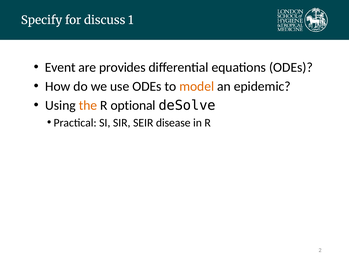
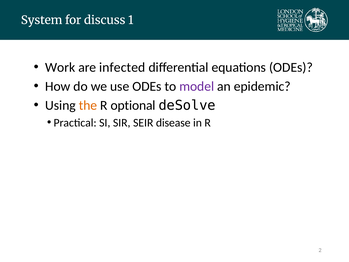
Specify: Specify -> System
Event: Event -> Work
provides: provides -> infected
model colour: orange -> purple
